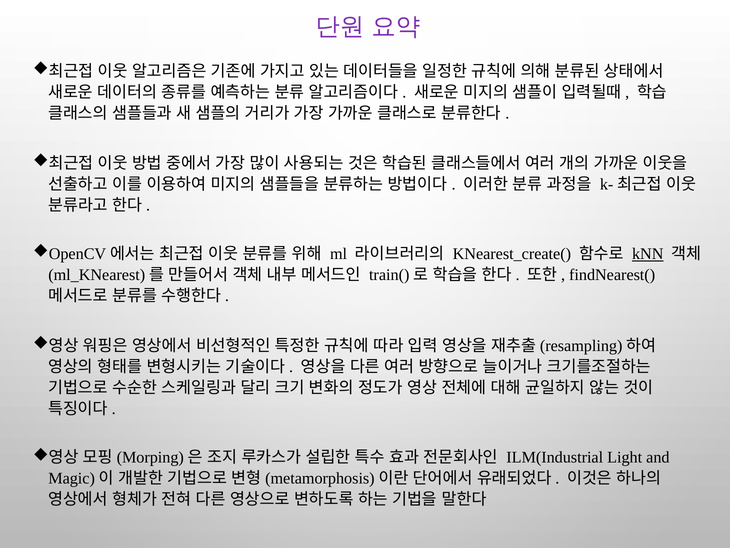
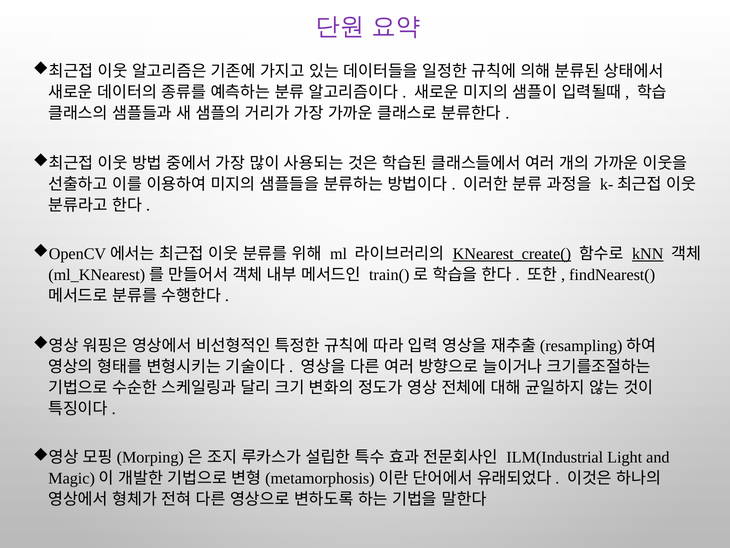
KNearest_create( underline: none -> present
